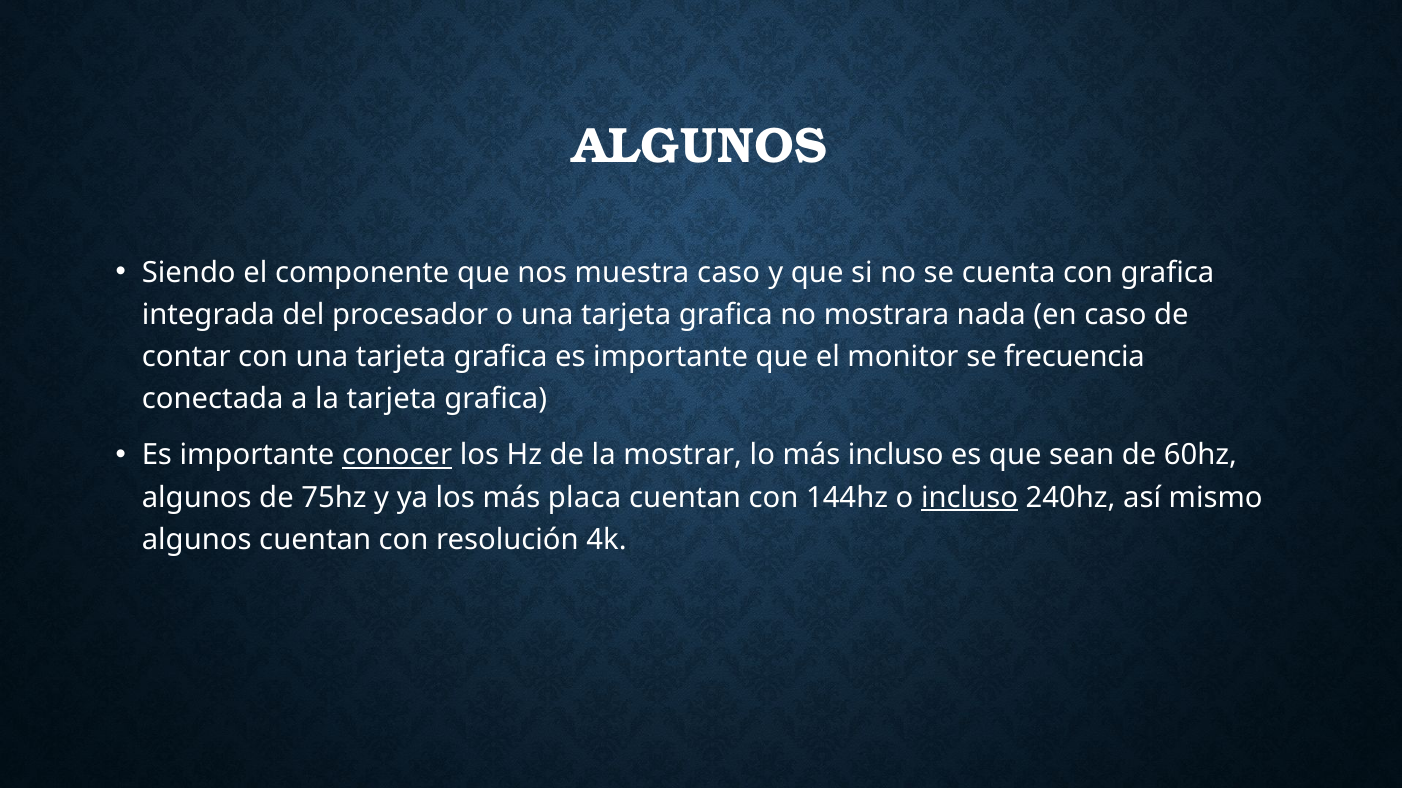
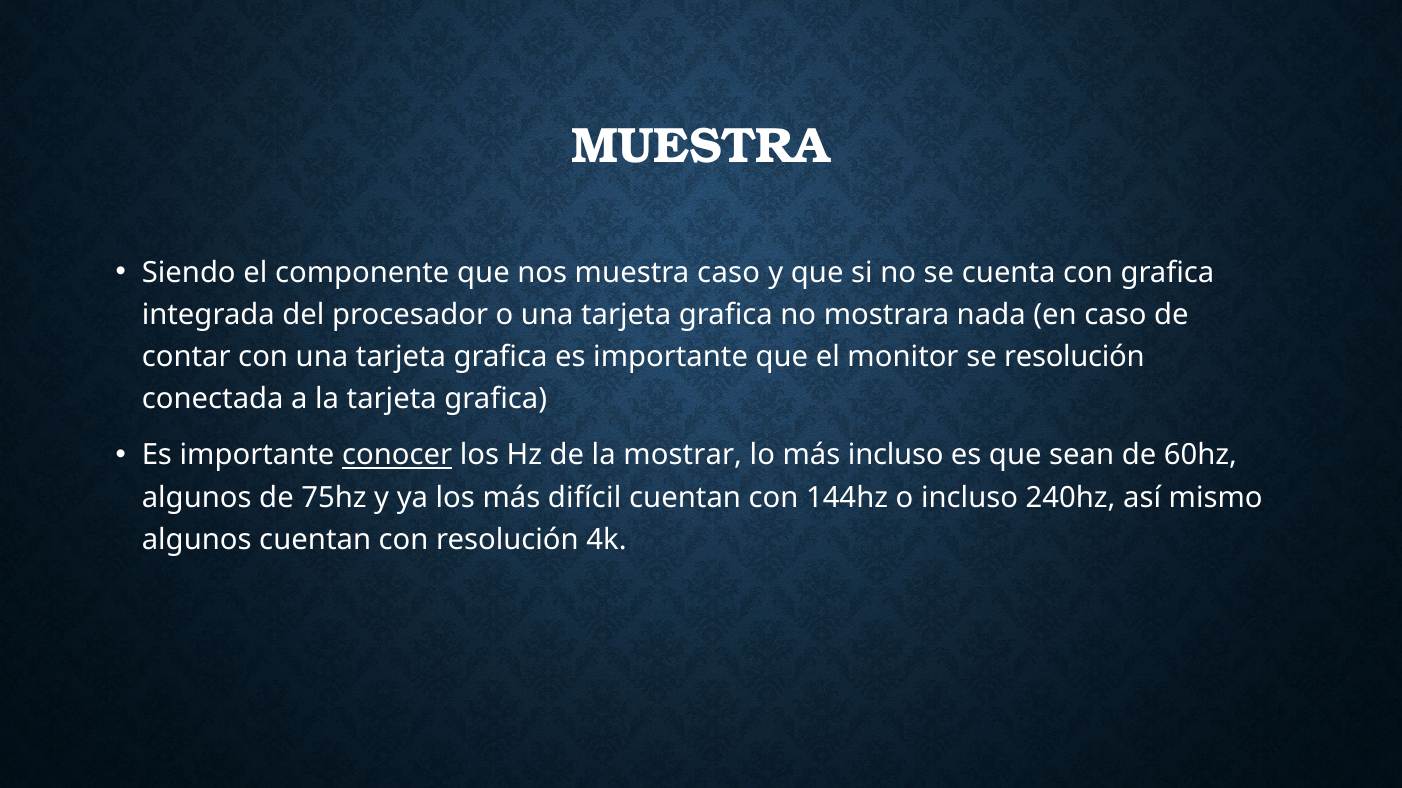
ALGUNOS at (700, 146): ALGUNOS -> MUESTRA
se frecuencia: frecuencia -> resolución
placa: placa -> difícil
incluso at (970, 498) underline: present -> none
